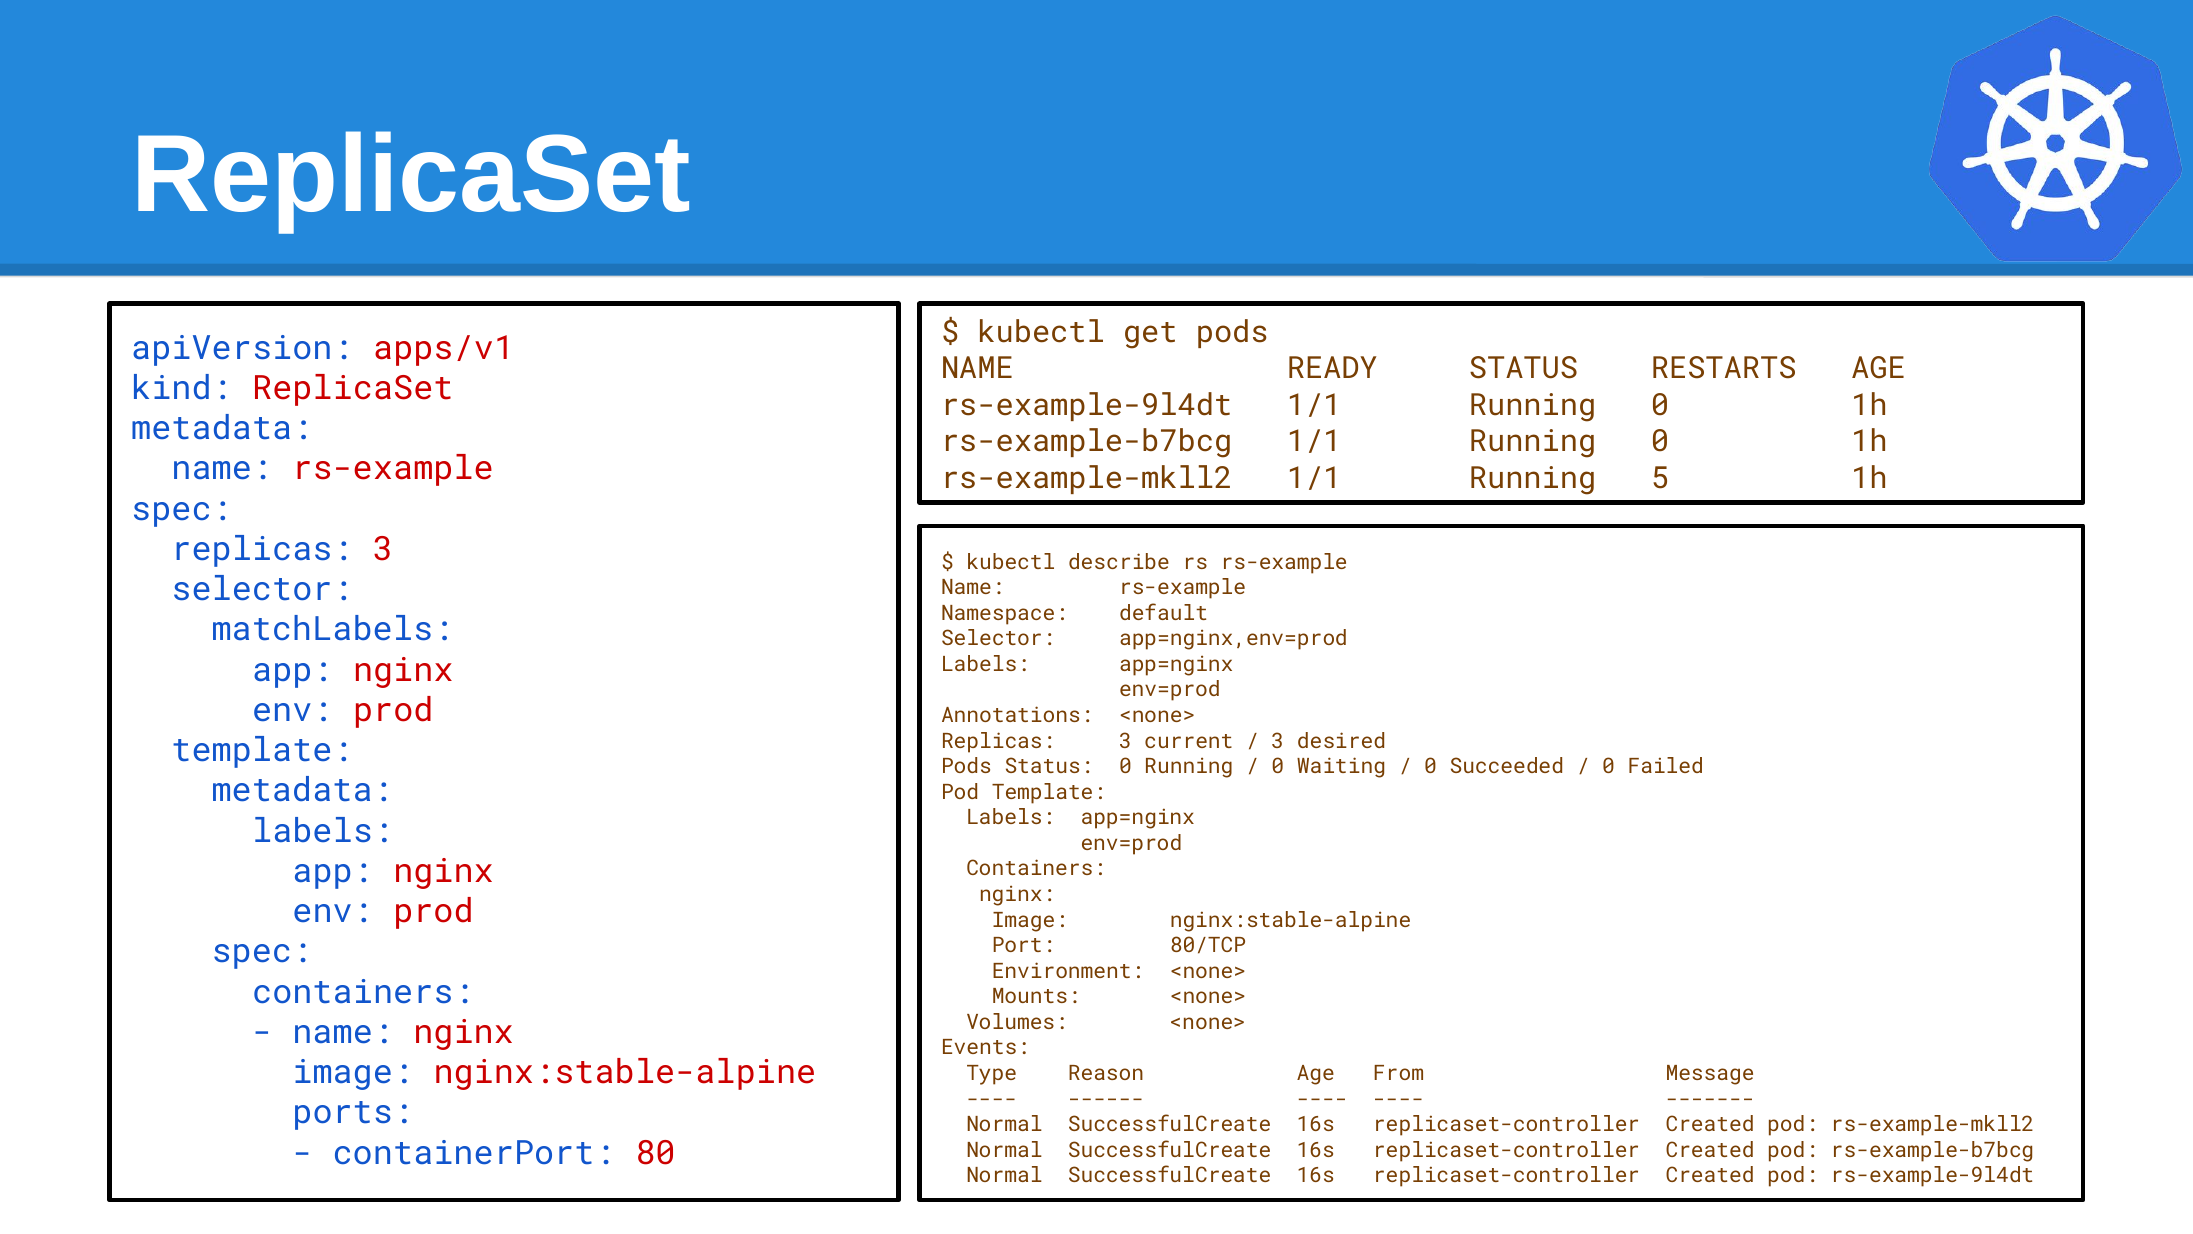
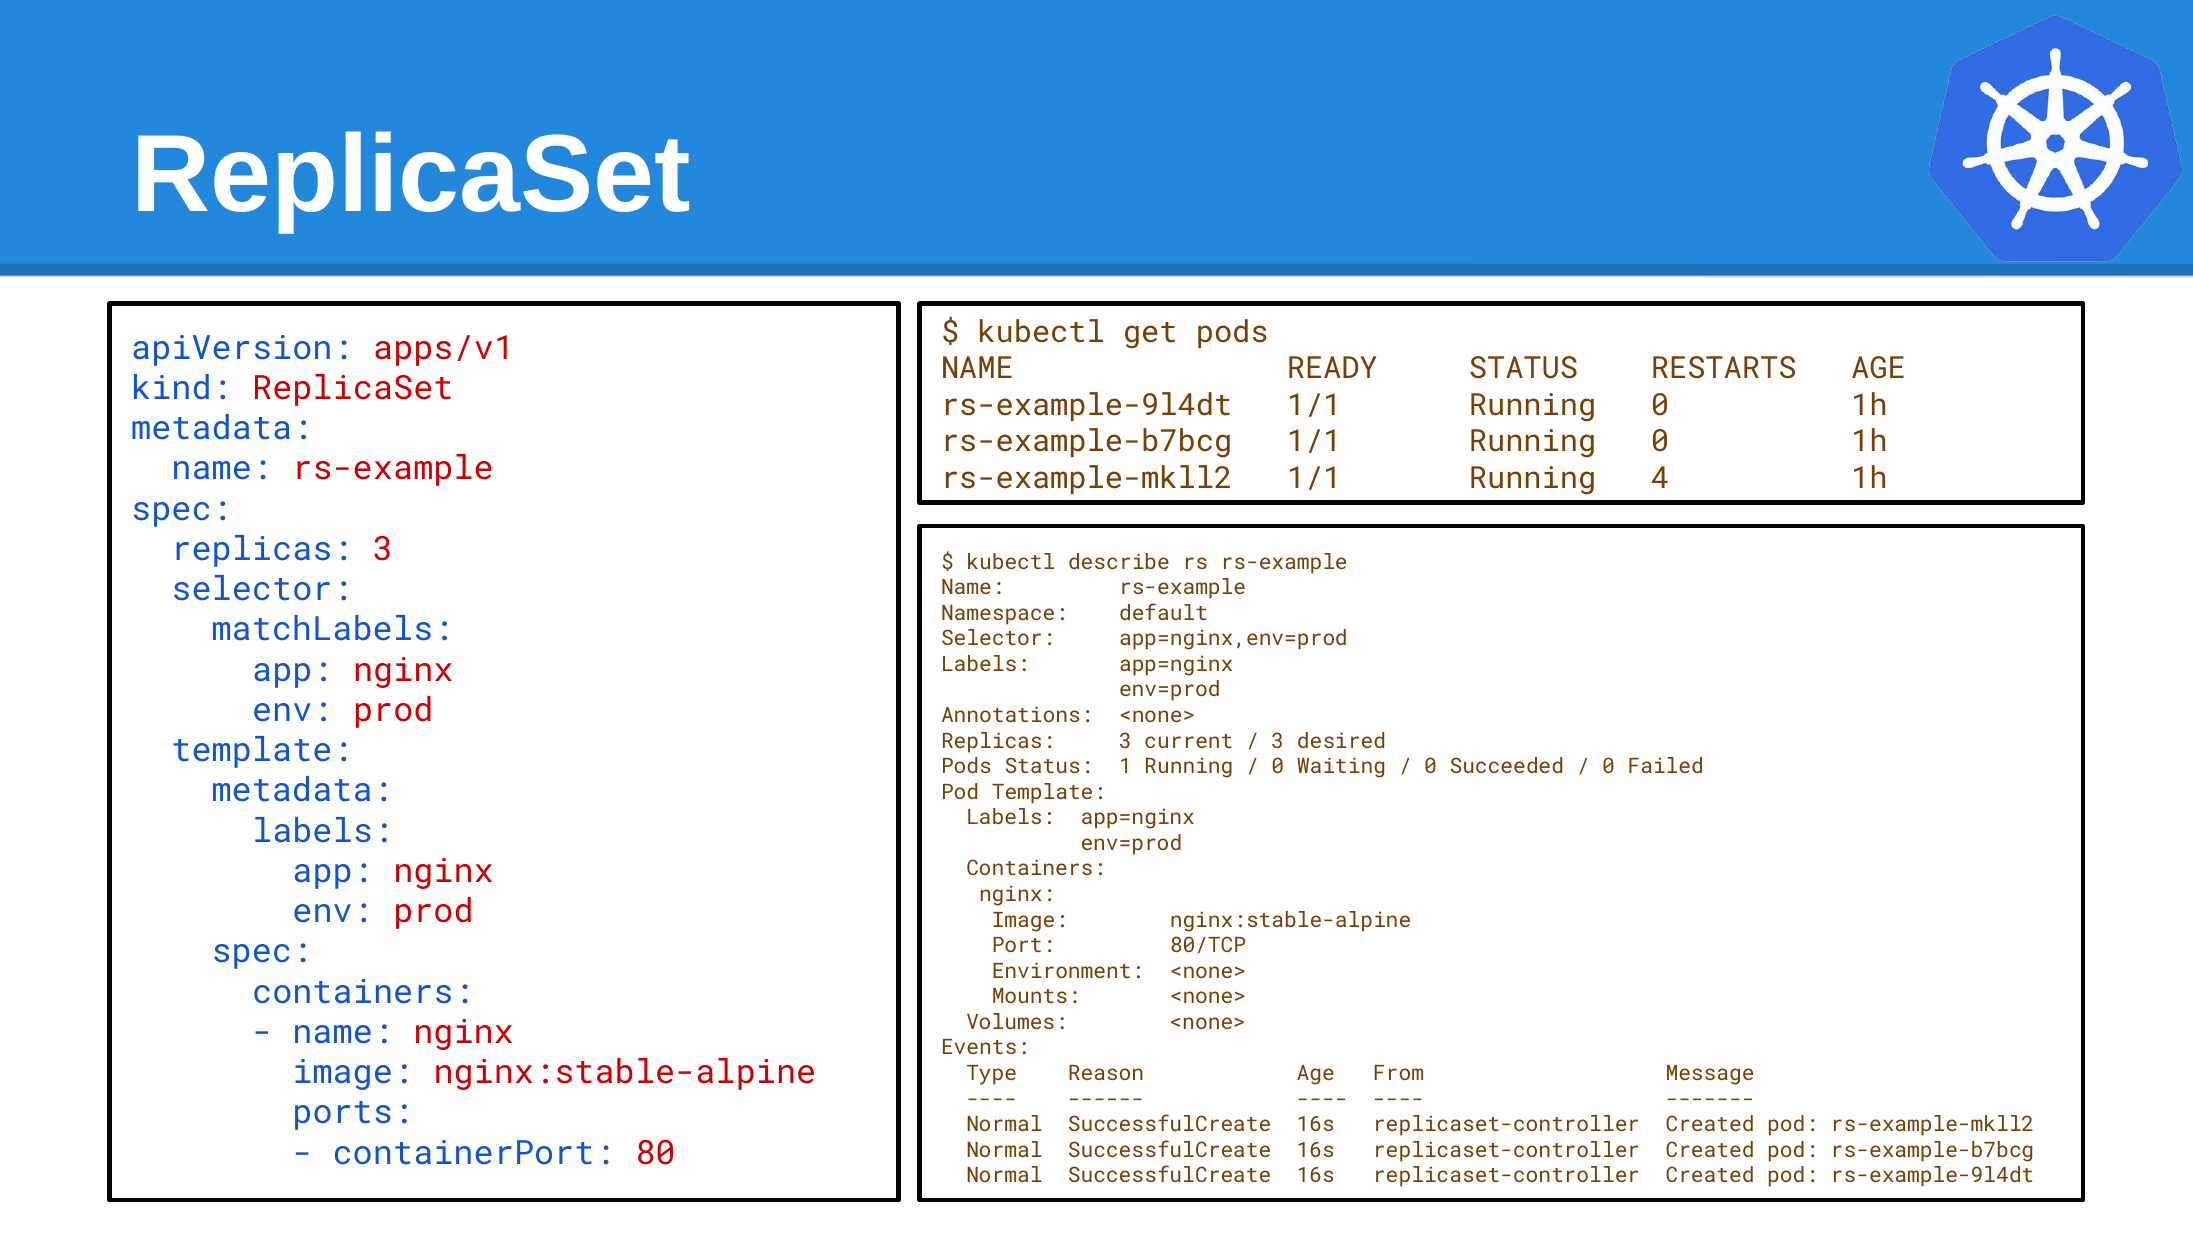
5: 5 -> 4
Status 0: 0 -> 1
